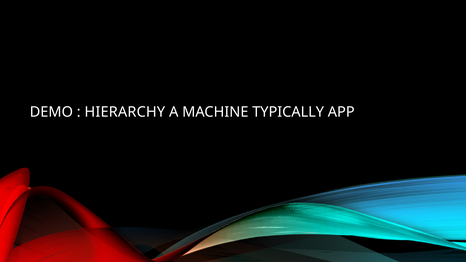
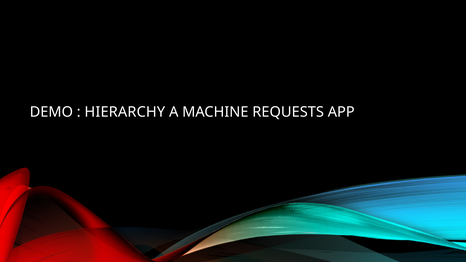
TYPICALLY: TYPICALLY -> REQUESTS
